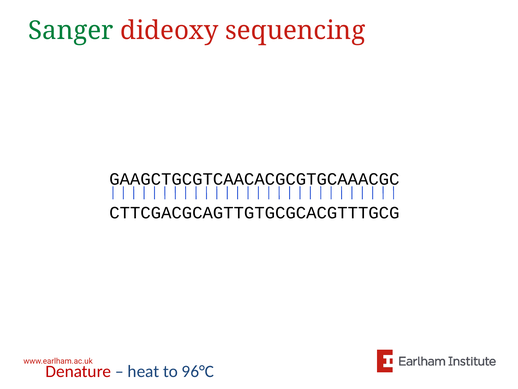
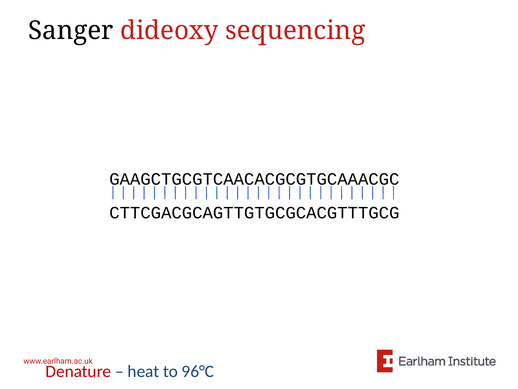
Sanger colour: green -> black
